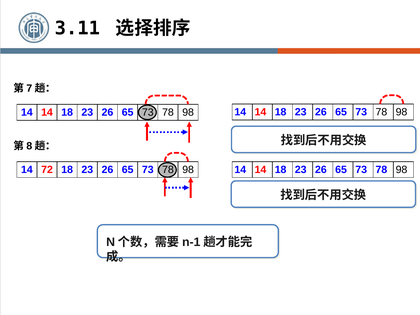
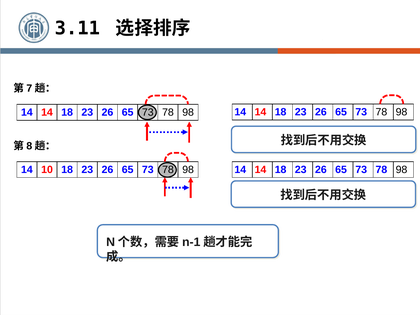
72: 72 -> 10
